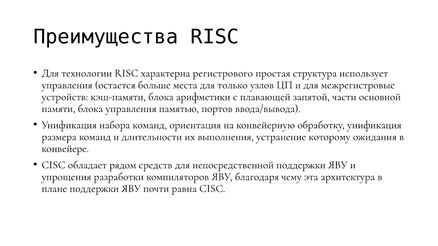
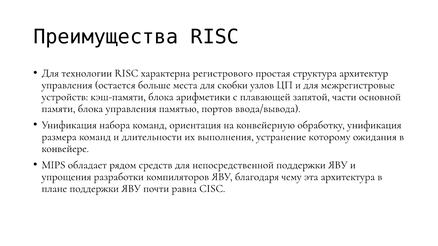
использует: использует -> архитектур
только: только -> скобки
CISC at (53, 165): CISC -> MIPS
